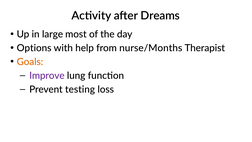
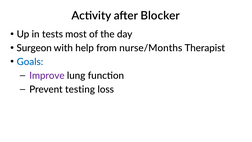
Dreams: Dreams -> Blocker
large: large -> tests
Options: Options -> Surgeon
Goals colour: orange -> blue
